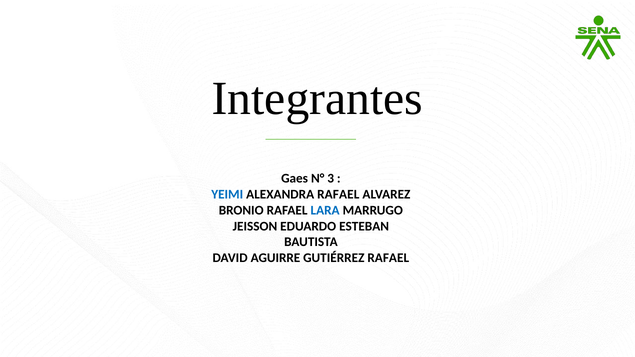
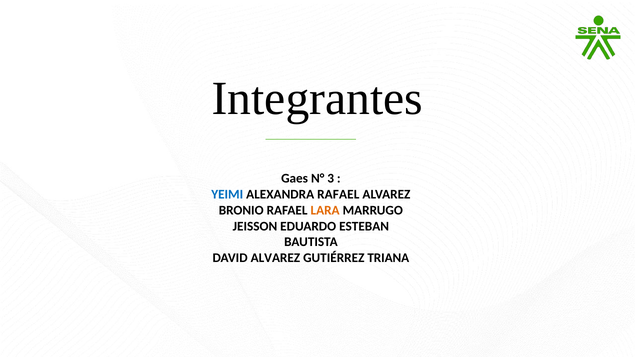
LARA colour: blue -> orange
DAVID AGUIRRE: AGUIRRE -> ALVAREZ
GUTIÉRREZ RAFAEL: RAFAEL -> TRIANA
